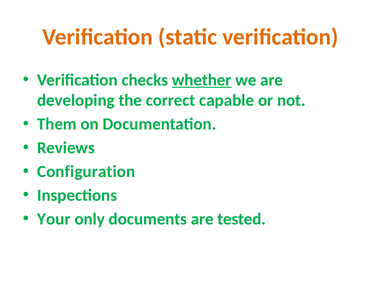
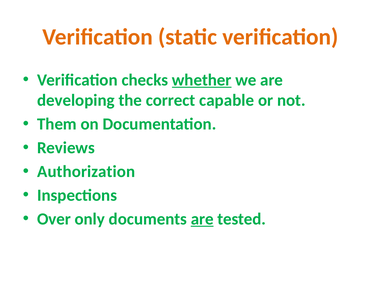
Configuration: Configuration -> Authorization
Your: Your -> Over
are at (202, 219) underline: none -> present
